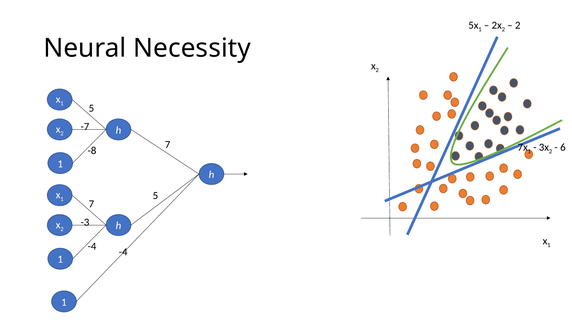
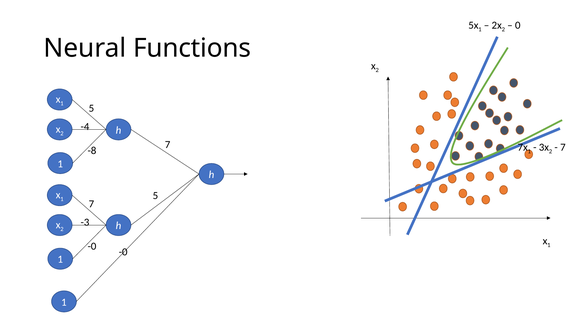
2 at (518, 25): 2 -> 0
Necessity: Necessity -> Functions
-7: -7 -> -4
6 at (563, 147): 6 -> 7
-4 at (92, 246): -4 -> -0
-4 at (123, 252): -4 -> -0
